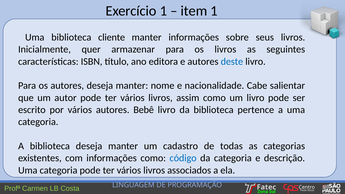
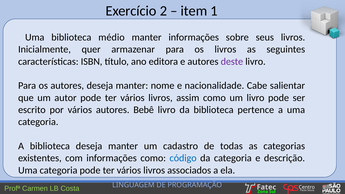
Exercício 1: 1 -> 2
cliente: cliente -> médio
deste colour: blue -> purple
